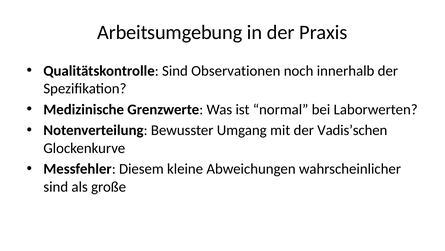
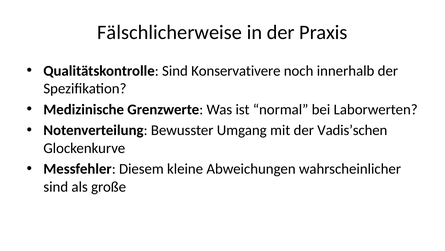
Arbeitsumgebung: Arbeitsumgebung -> Fälschlicherweise
Observationen: Observationen -> Konservativere
